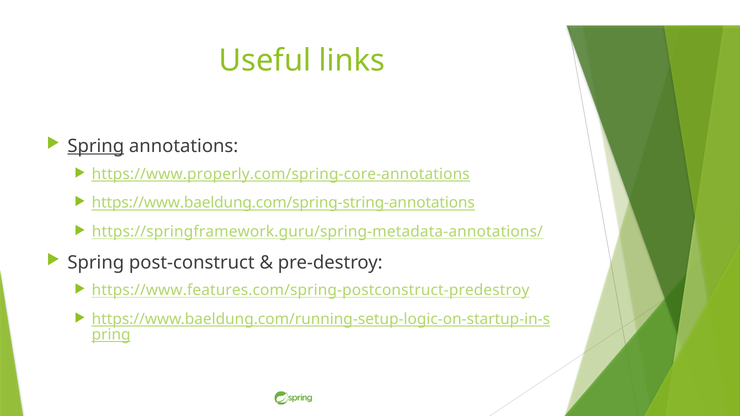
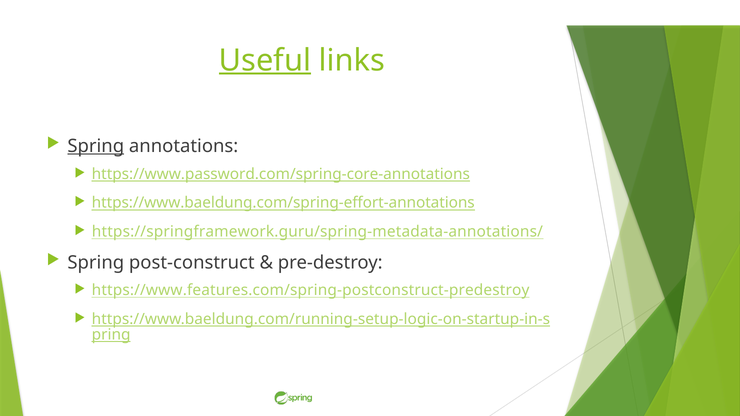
Useful underline: none -> present
https://www.properly.com/spring-core-annotations: https://www.properly.com/spring-core-annotations -> https://www.password.com/spring-core-annotations
https://www.baeldung.com/spring-string-annotations: https://www.baeldung.com/spring-string-annotations -> https://www.baeldung.com/spring-effort-annotations
